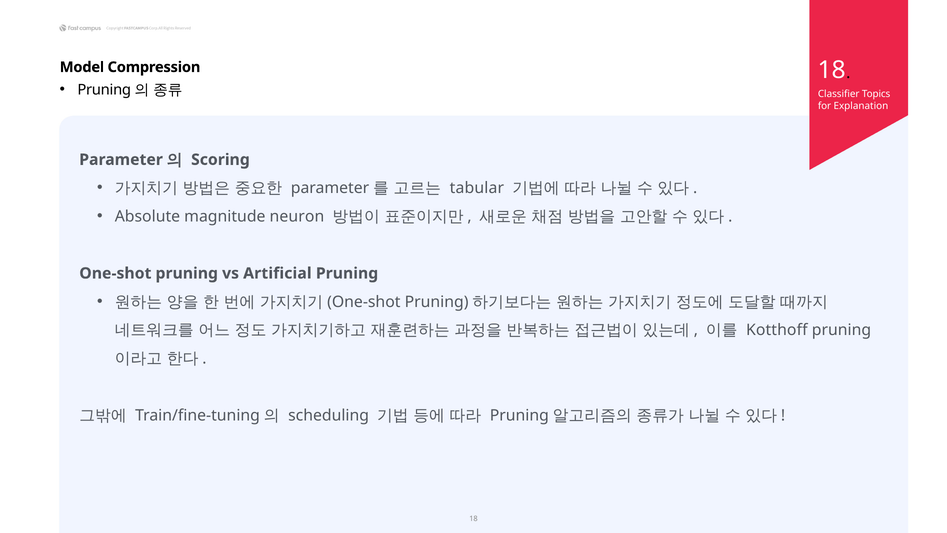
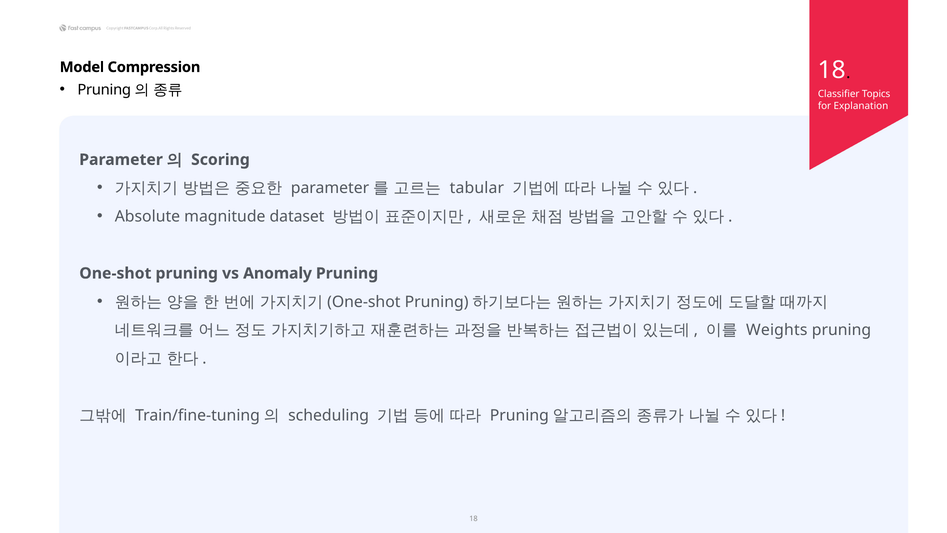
neuron: neuron -> dataset
Artificial: Artificial -> Anomaly
Kotthoff: Kotthoff -> Weights
